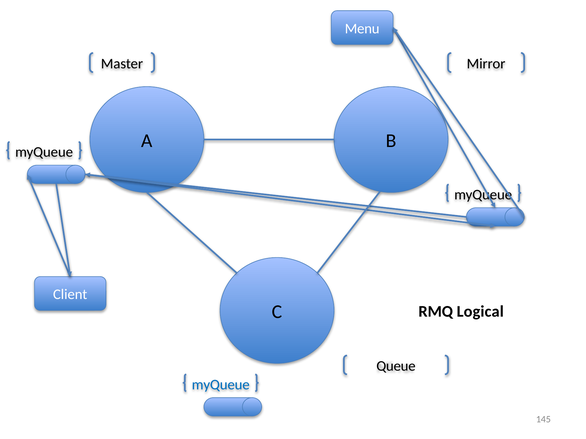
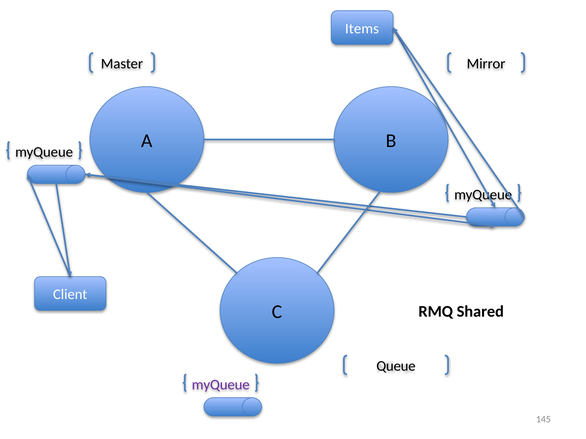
Menu: Menu -> Items
Logical: Logical -> Shared
myQueue at (221, 385) colour: blue -> purple
